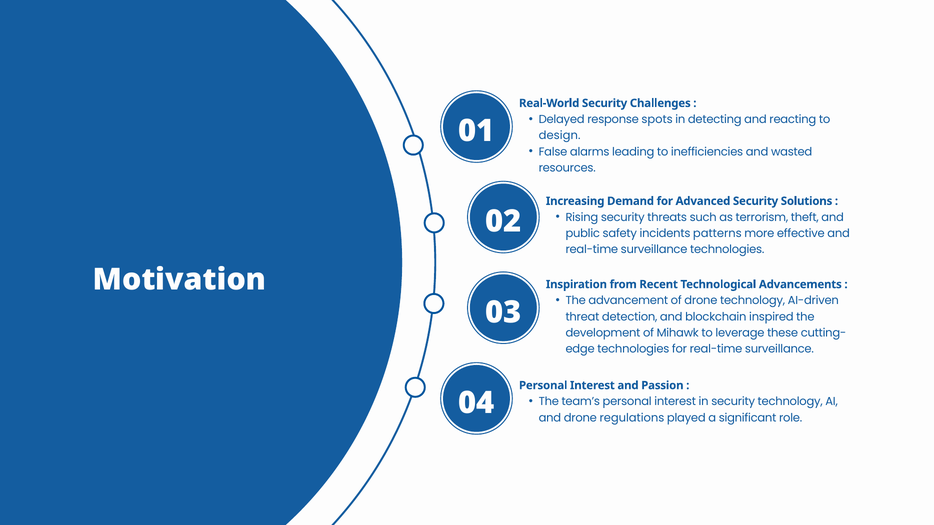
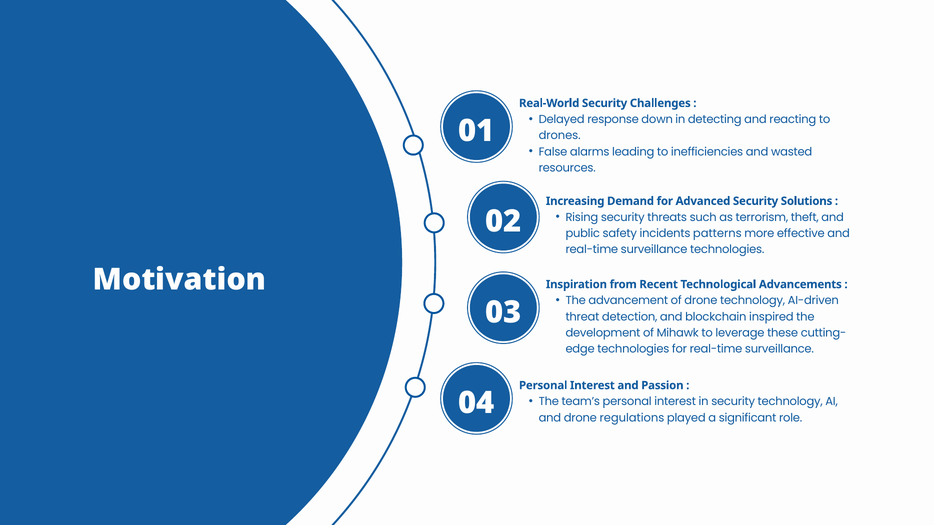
spots: spots -> down
design: design -> drones
